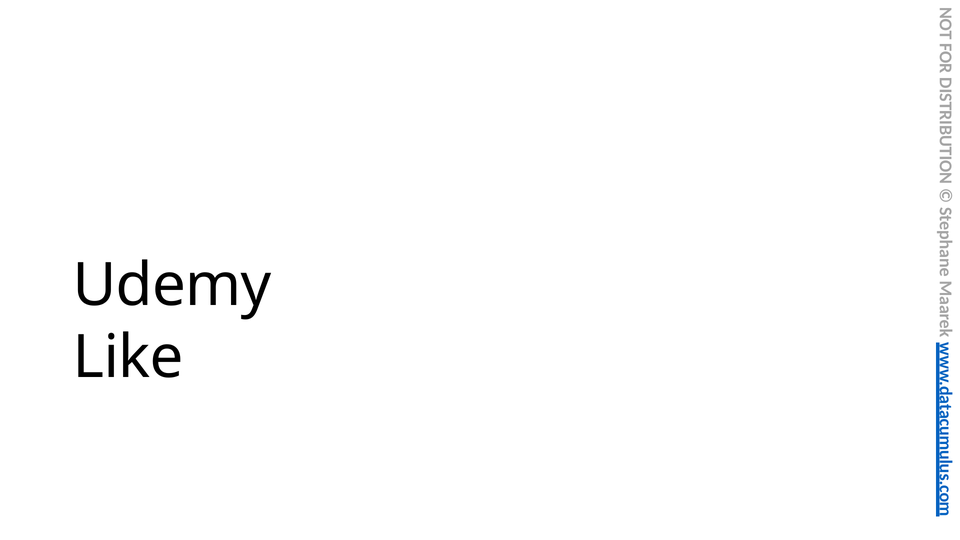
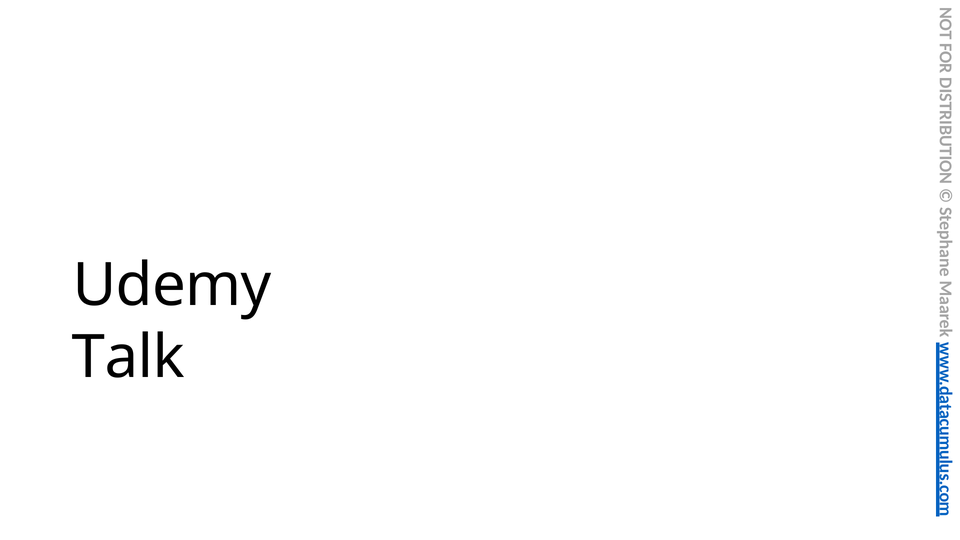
Like: Like -> Talk
